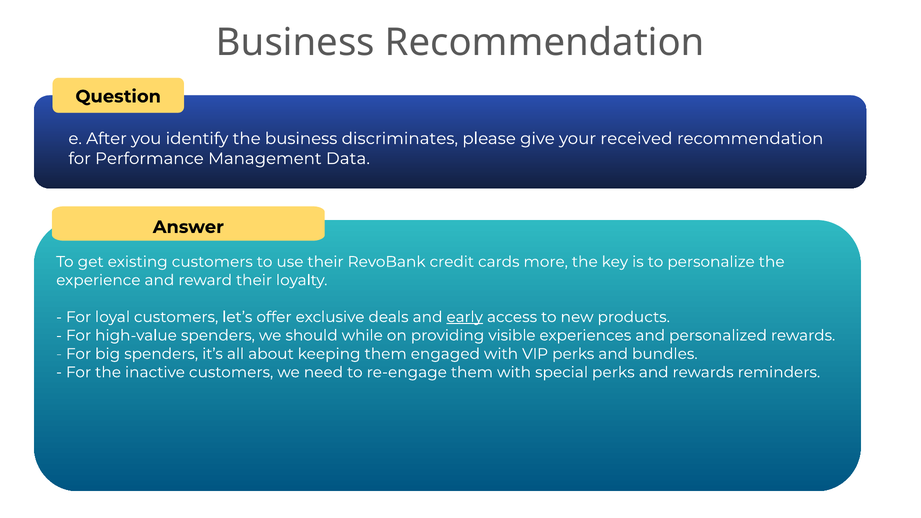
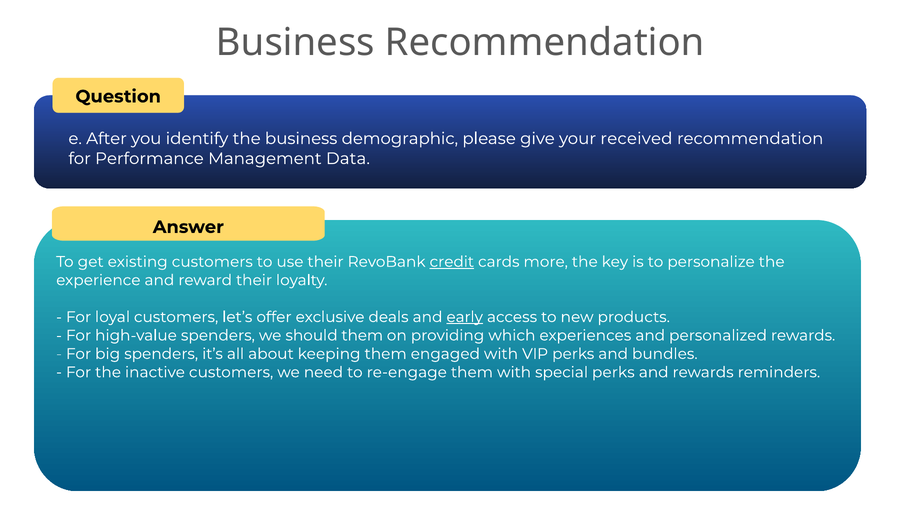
discriminates: discriminates -> demographic
credit underline: none -> present
should while: while -> them
visible: visible -> which
